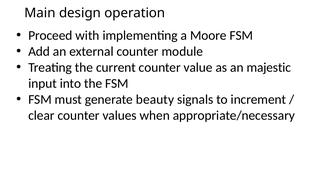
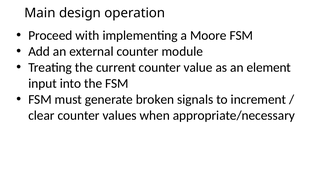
majestic: majestic -> element
beauty: beauty -> broken
